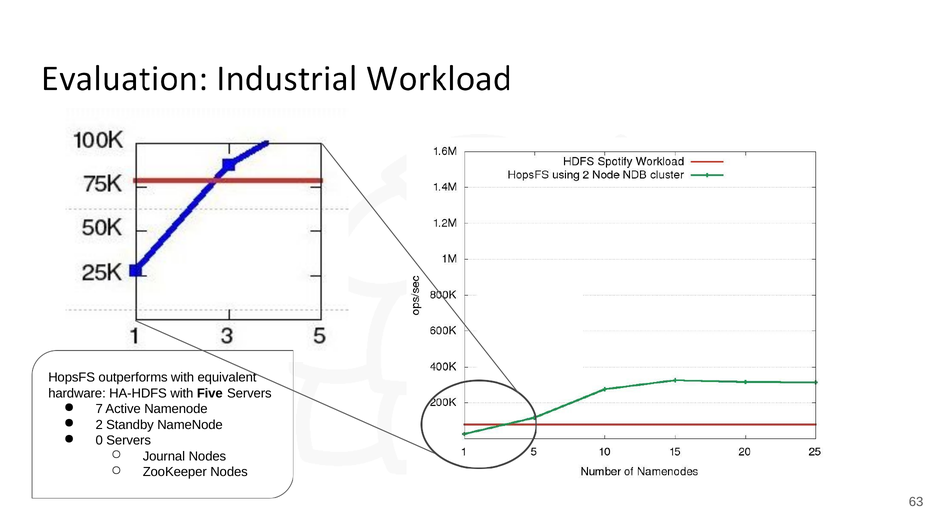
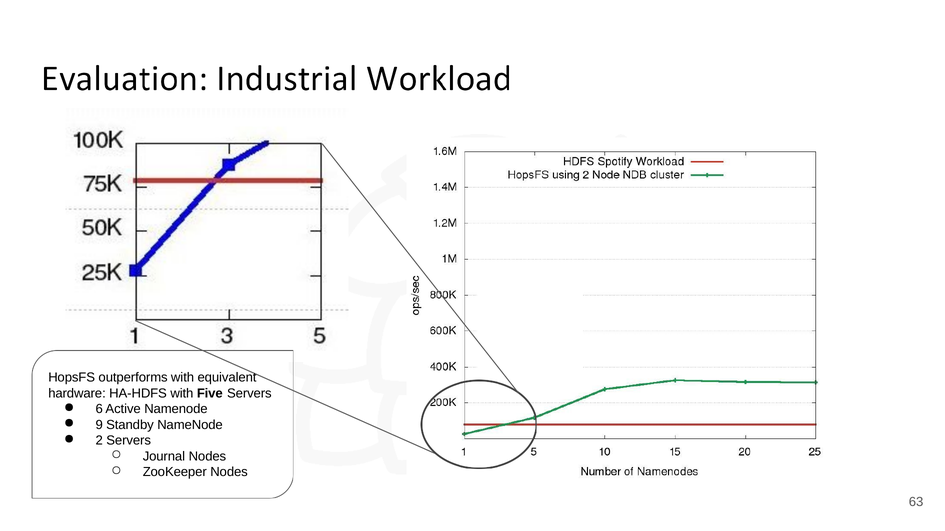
7: 7 -> 6
2: 2 -> 9
0: 0 -> 2
